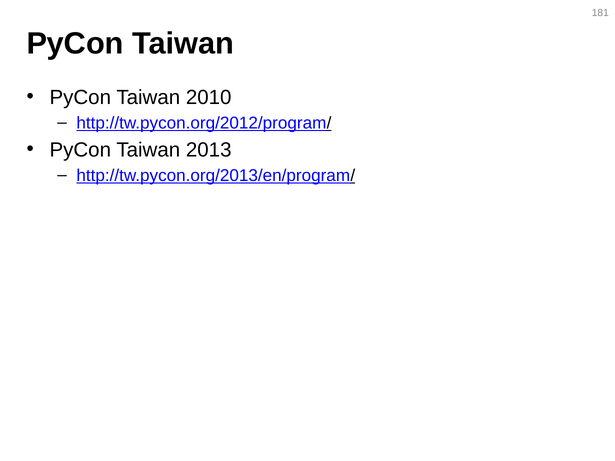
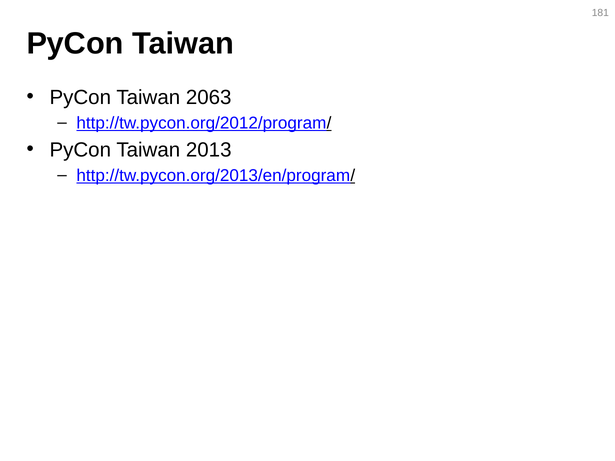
2010: 2010 -> 2063
